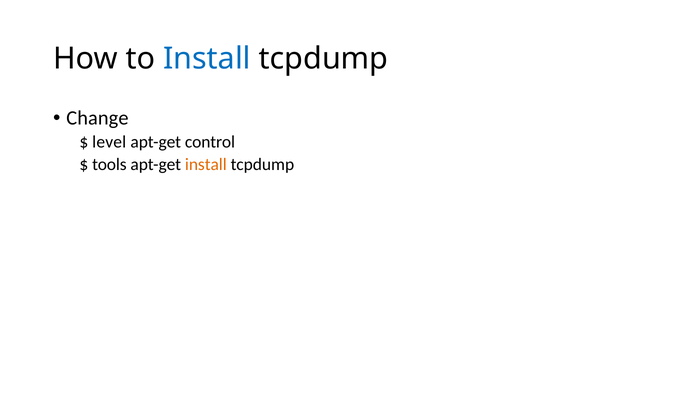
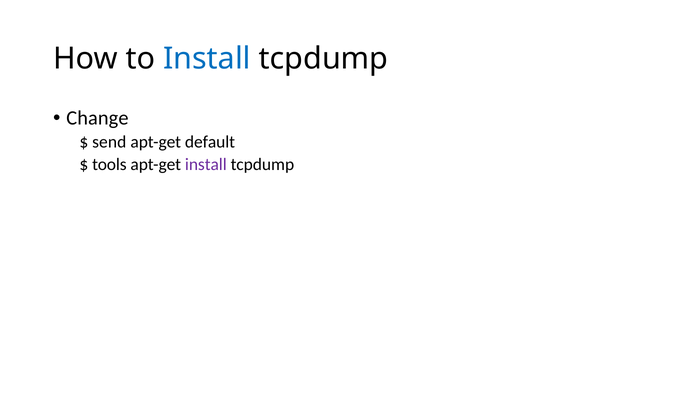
level: level -> send
control: control -> default
install at (206, 165) colour: orange -> purple
